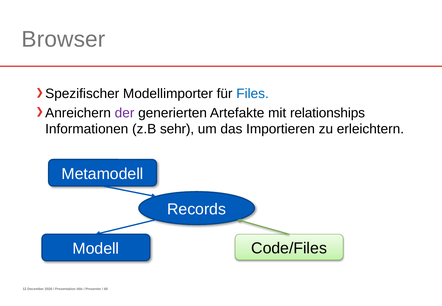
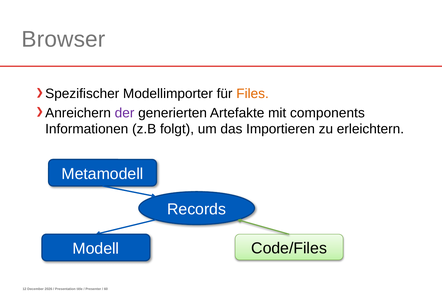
Files colour: blue -> orange
relationships: relationships -> components
sehr: sehr -> folgt
